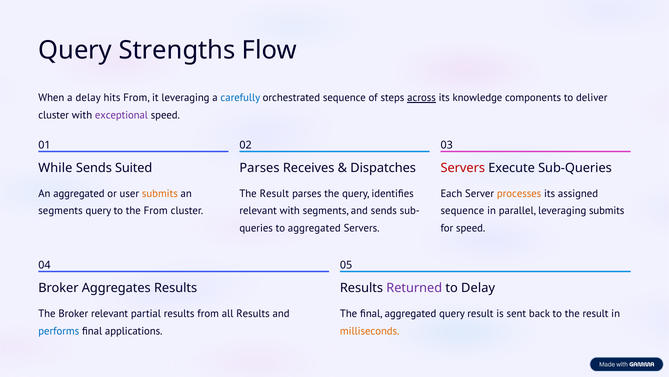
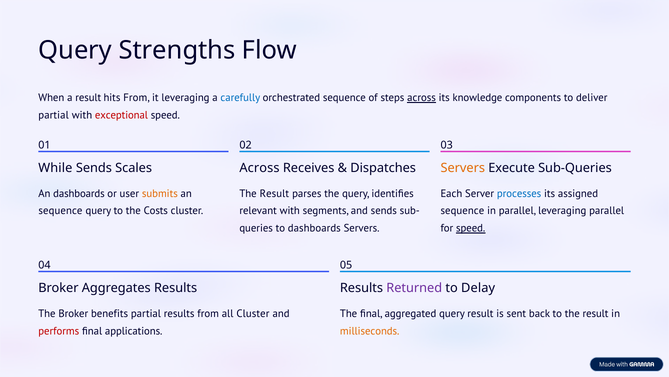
a delay: delay -> result
cluster at (54, 115): cluster -> partial
exceptional colour: purple -> red
Suited: Suited -> Scales
Parses at (259, 168): Parses -> Across
Servers at (463, 168) colour: red -> orange
An aggregated: aggregated -> dashboards
processes colour: orange -> blue
segments at (60, 211): segments -> sequence
the From: From -> Costs
leveraging submits: submits -> parallel
to aggregated: aggregated -> dashboards
speed at (471, 228) underline: none -> present
Broker relevant: relevant -> benefits
all Results: Results -> Cluster
performs colour: blue -> red
